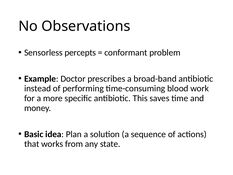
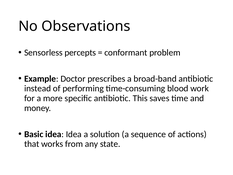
idea Plan: Plan -> Idea
